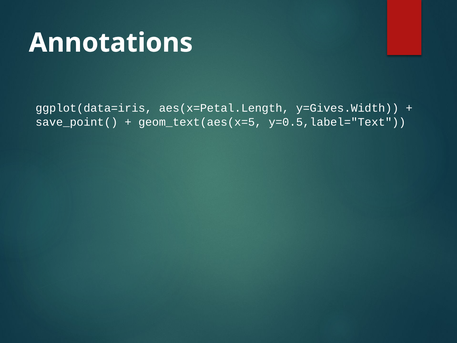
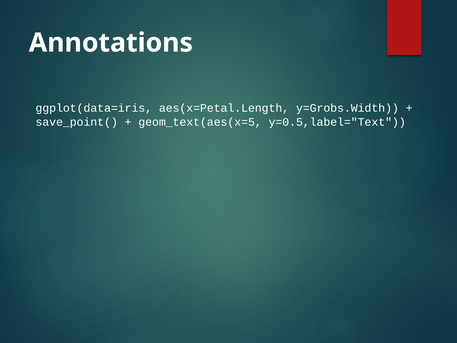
y=Gives.Width: y=Gives.Width -> y=Grobs.Width
